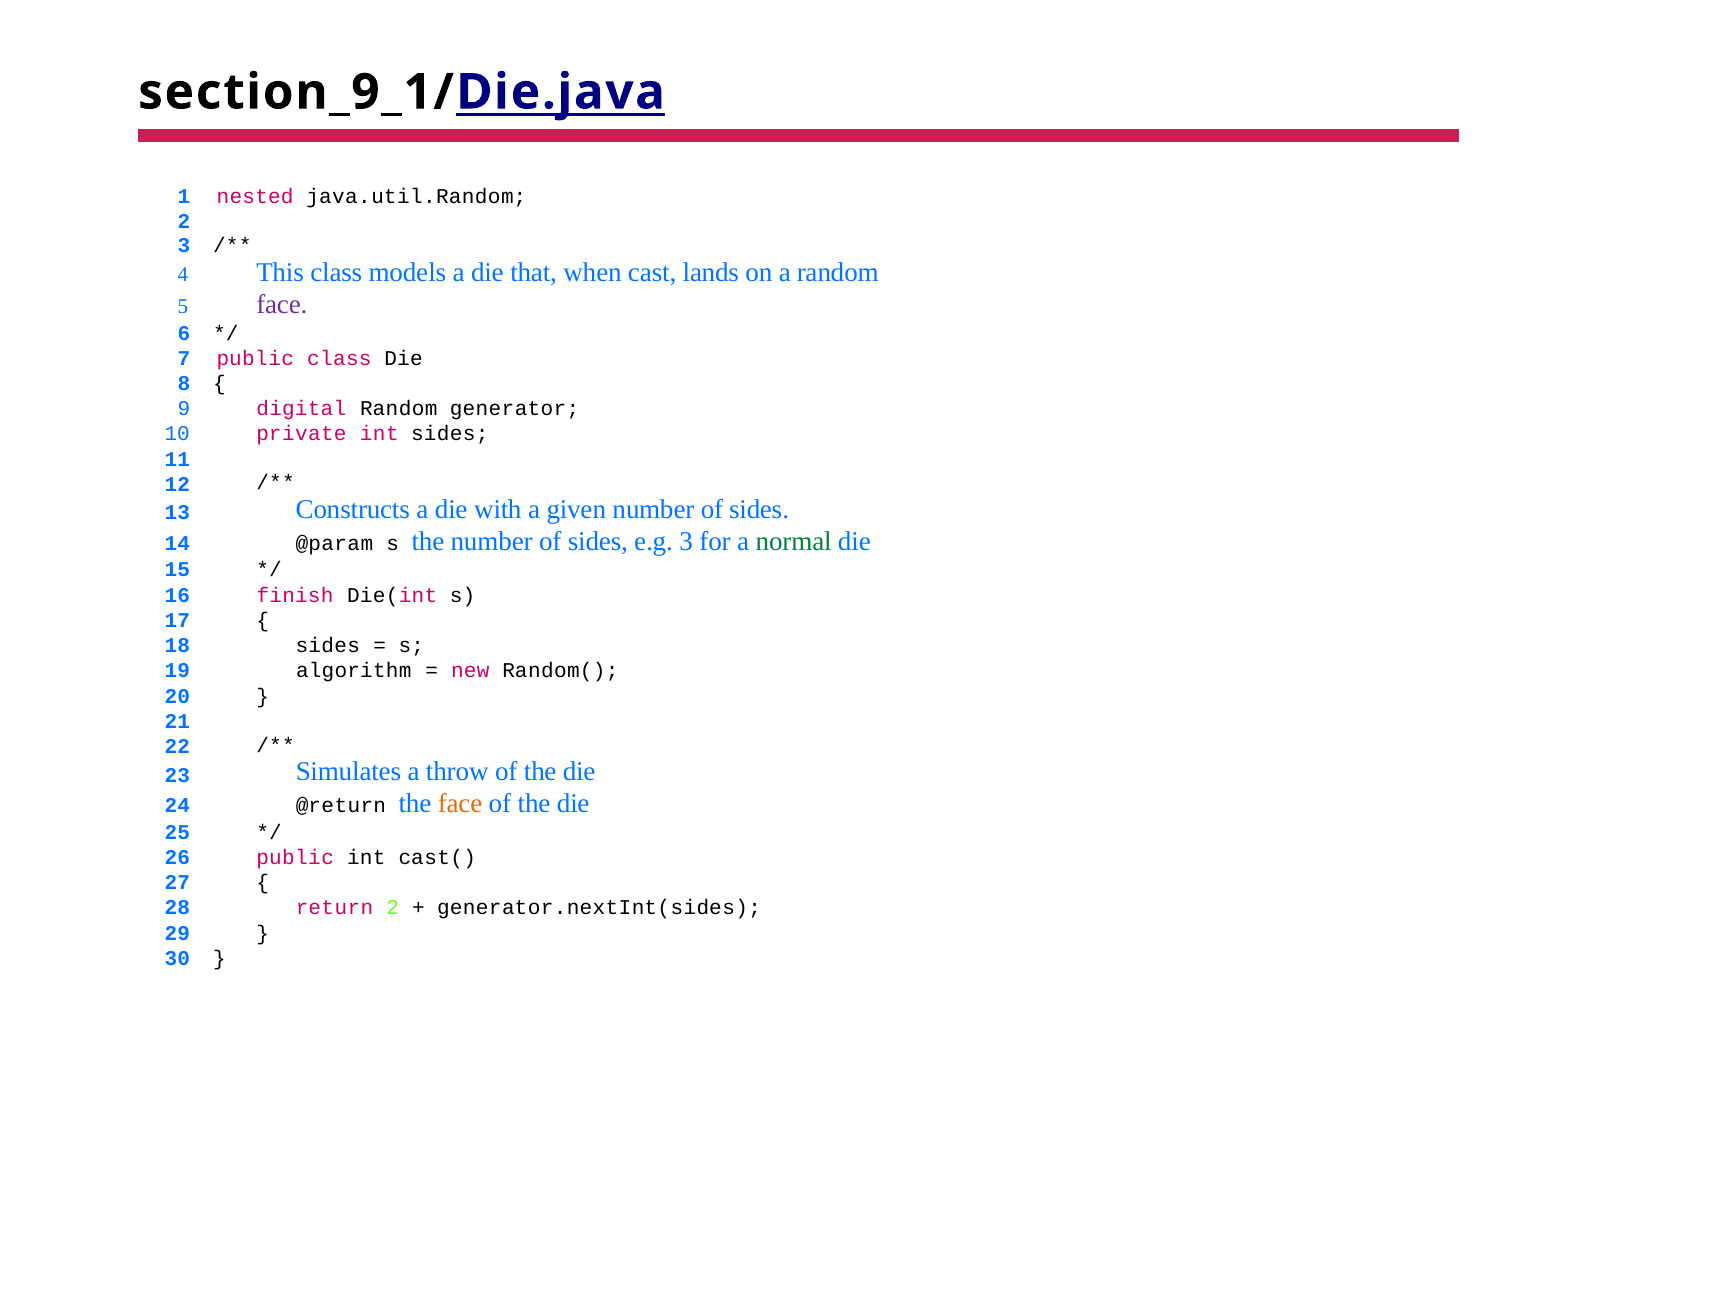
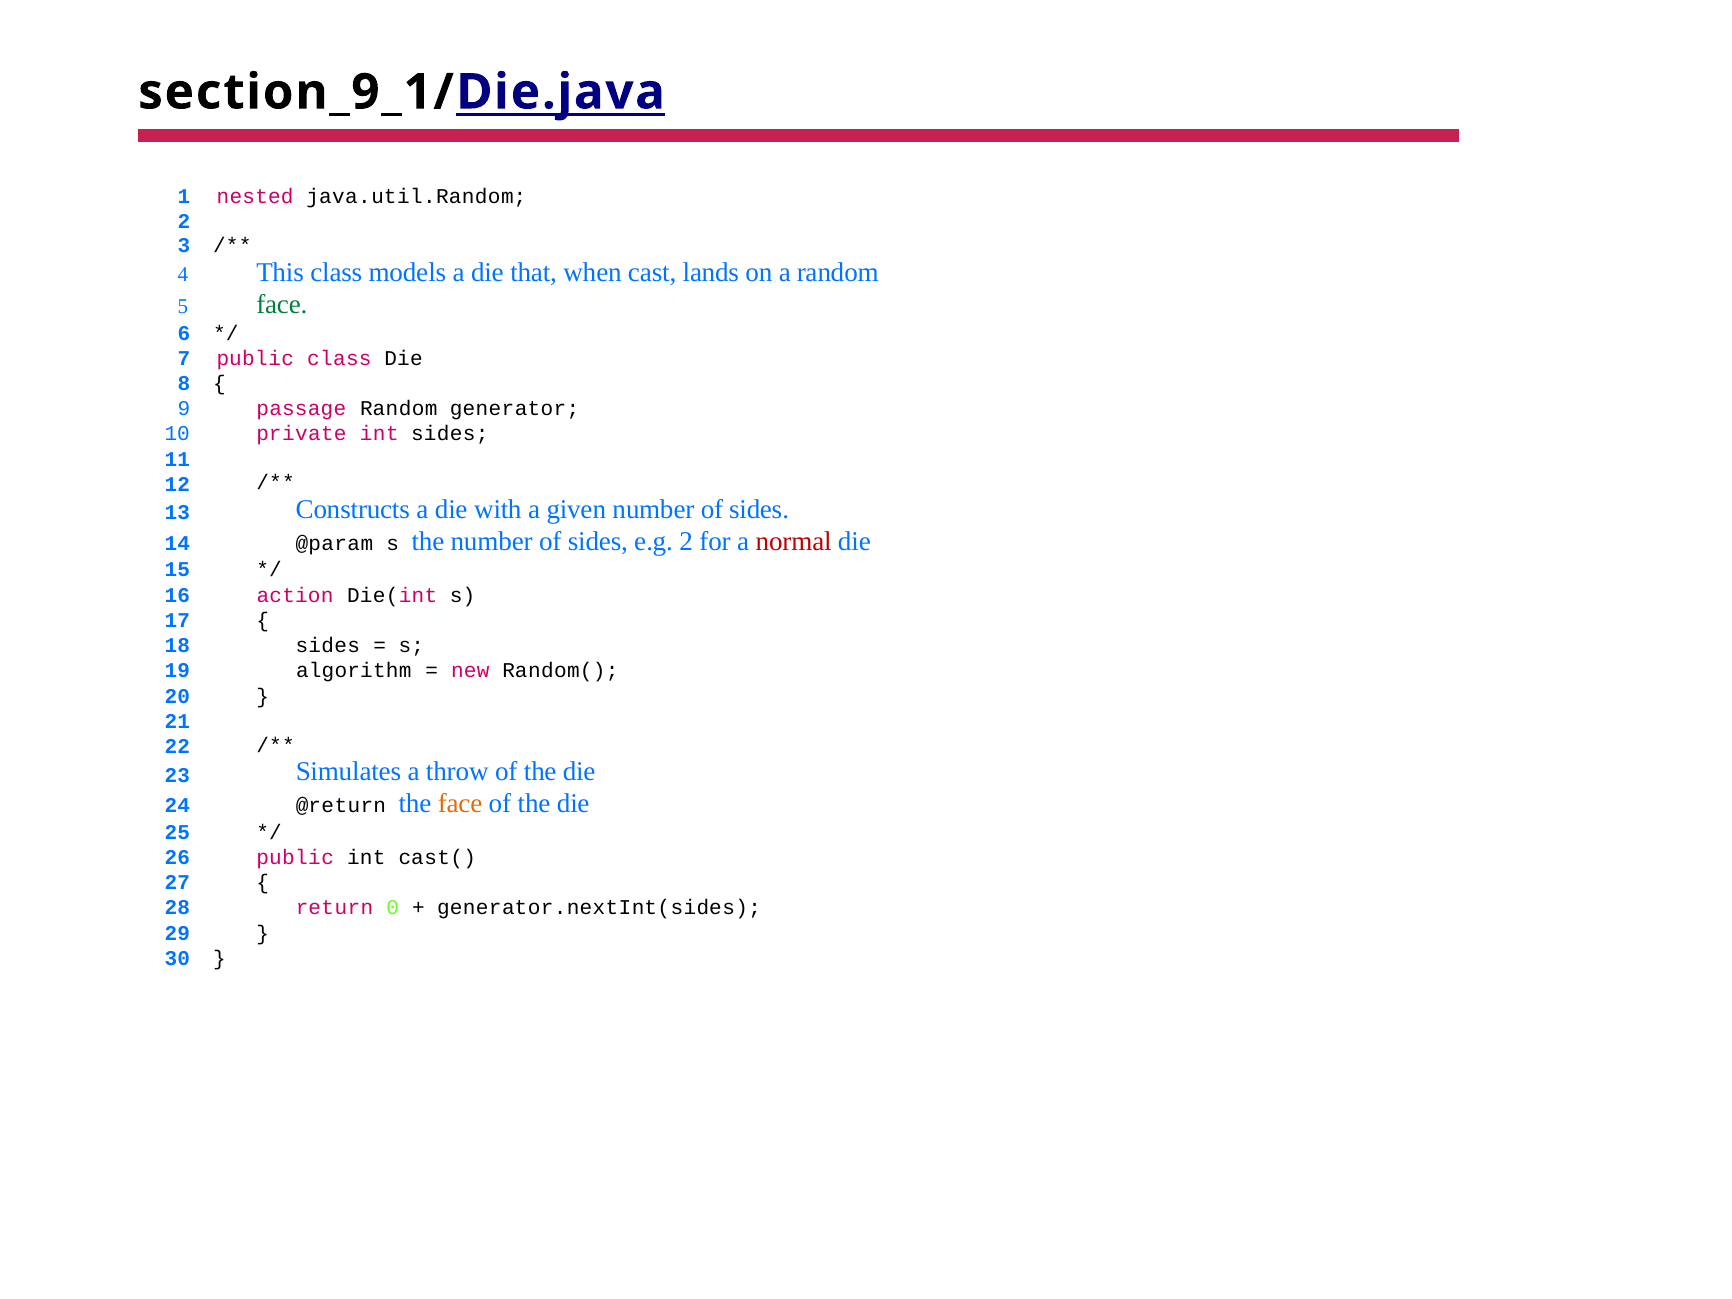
face at (282, 304) colour: purple -> green
digital: digital -> passage
e.g 3: 3 -> 2
normal colour: green -> red
finish: finish -> action
return 2: 2 -> 0
